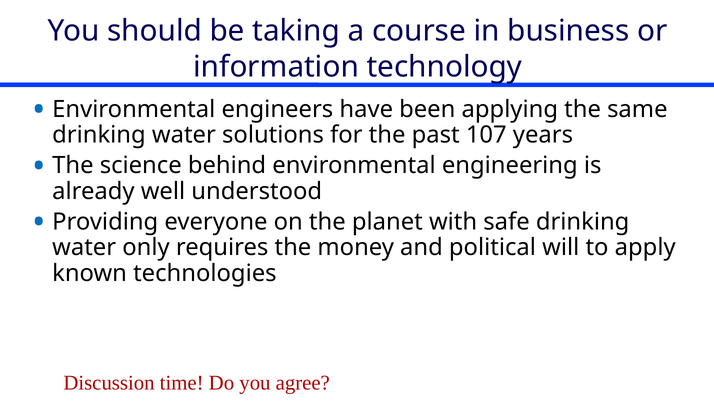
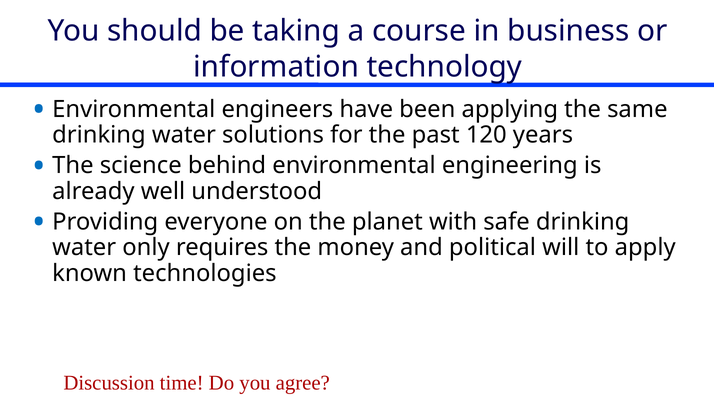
107: 107 -> 120
